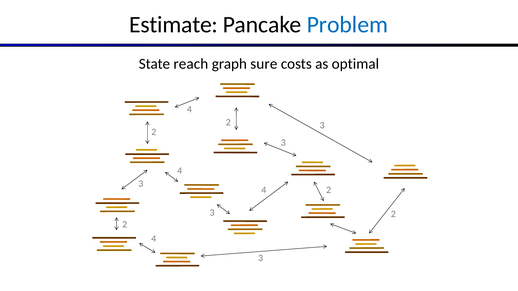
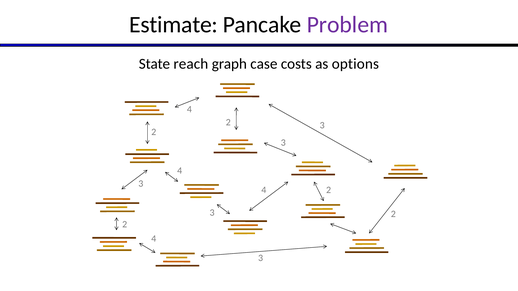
Problem colour: blue -> purple
sure: sure -> case
optimal: optimal -> options
